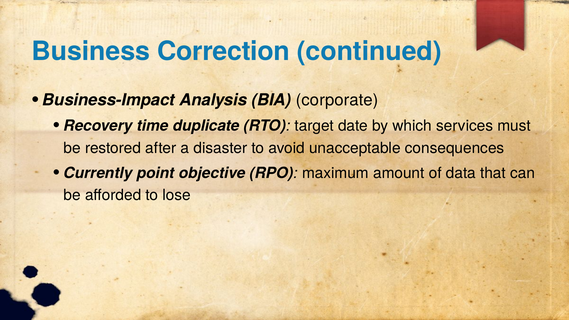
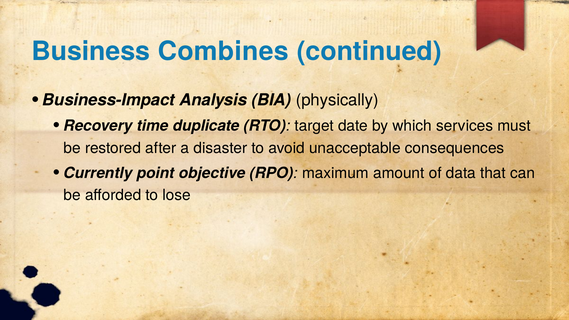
Correction: Correction -> Combines
corporate: corporate -> physically
